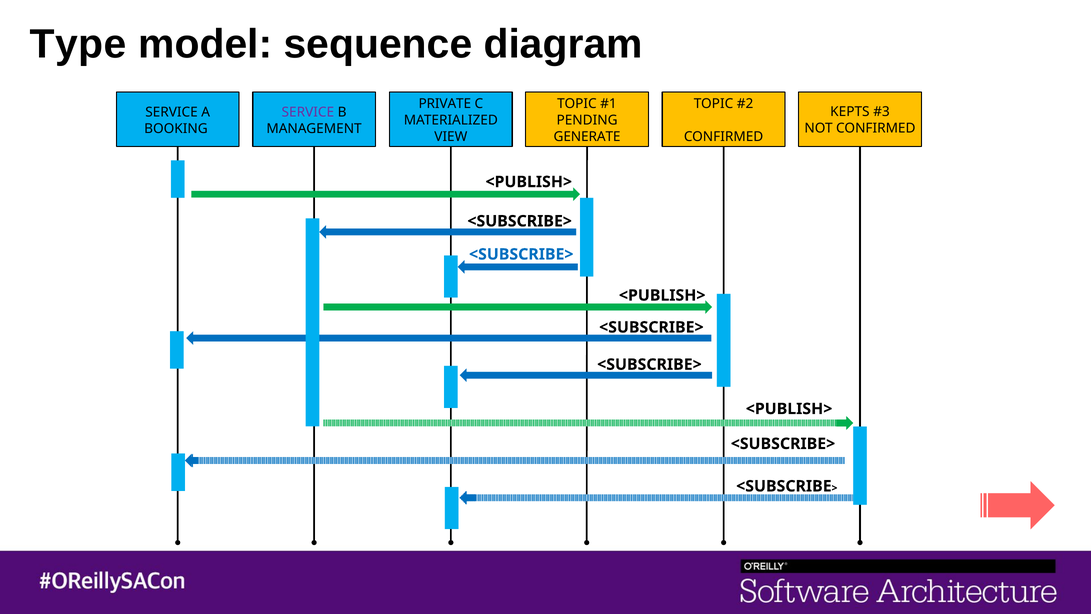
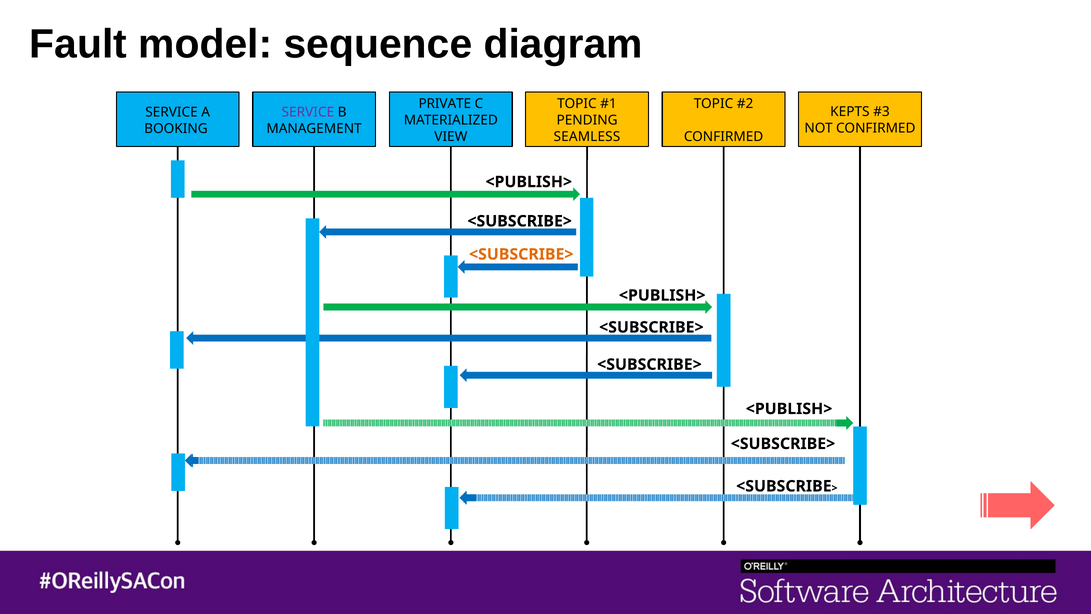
Type: Type -> Fault
GENERATE: GENERATE -> SEAMLESS
<SUBSCRIBE> at (521, 254) colour: blue -> orange
